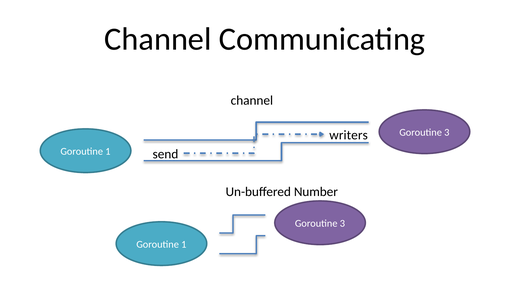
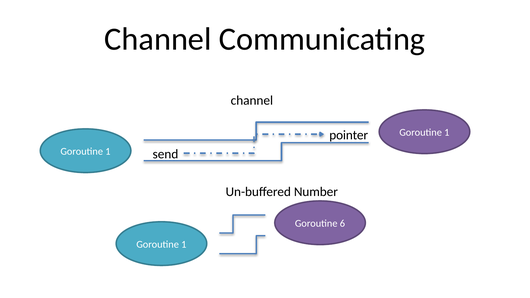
3 at (447, 132): 3 -> 1
writers: writers -> pointer
3 at (342, 224): 3 -> 6
